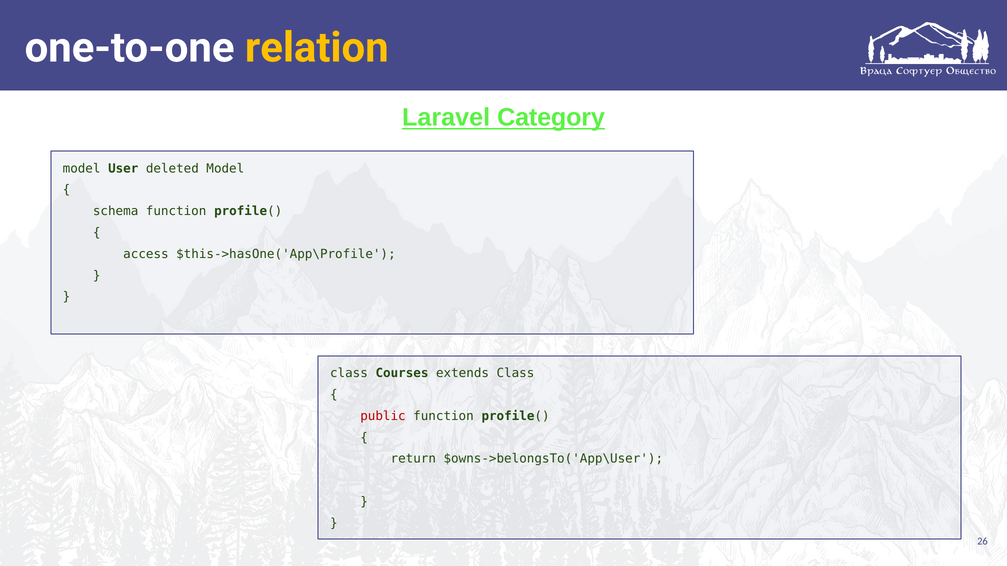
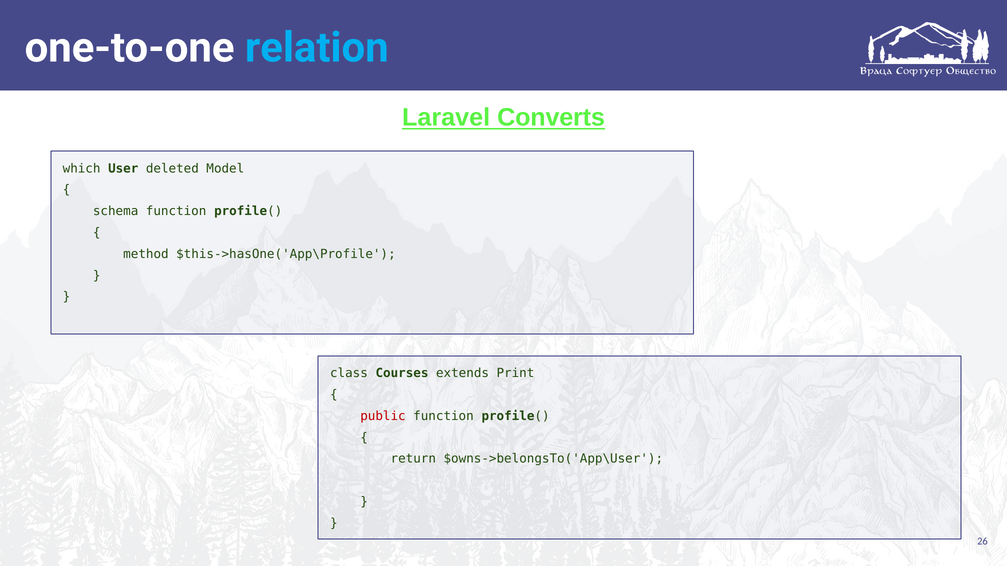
relation colour: yellow -> light blue
Category: Category -> Converts
model at (82, 169): model -> which
access: access -> method
extends Class: Class -> Print
